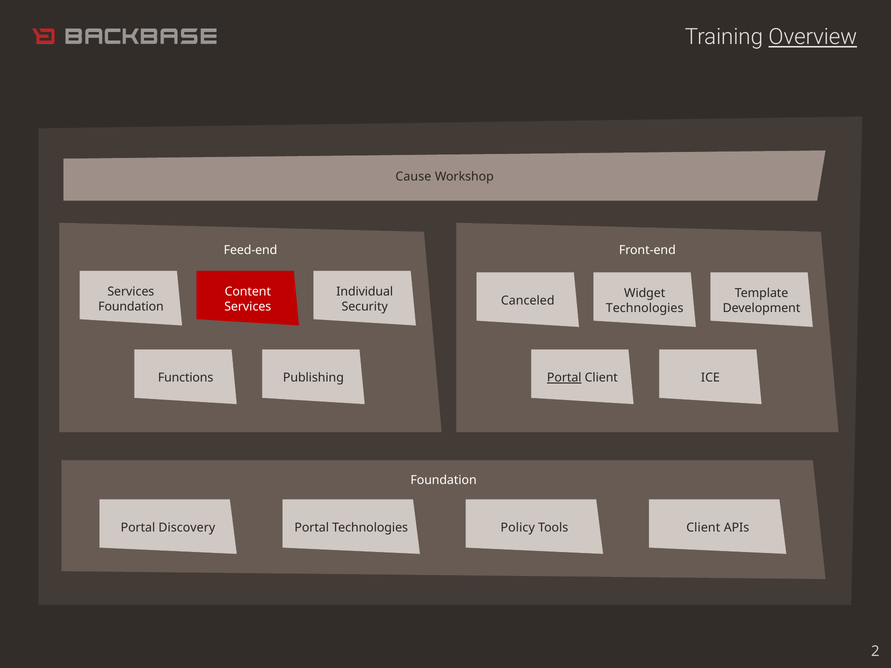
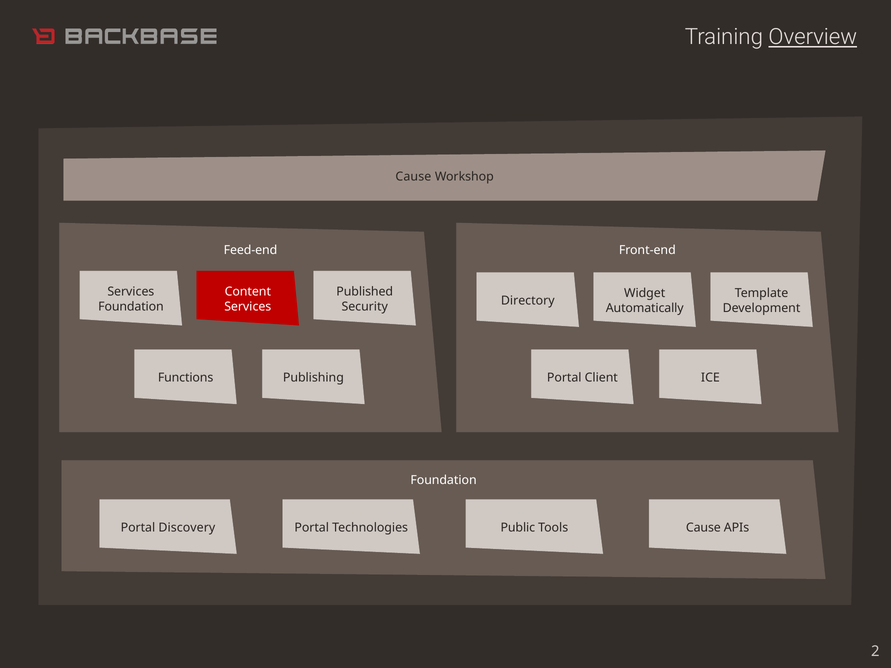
Individual: Individual -> Published
Canceled: Canceled -> Directory
Technologies at (645, 308): Technologies -> Automatically
Portal at (564, 378) underline: present -> none
Policy: Policy -> Public
Tools Client: Client -> Cause
